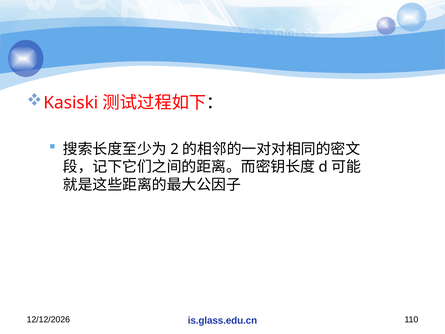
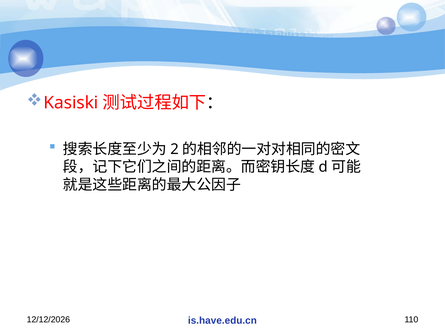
is.glass.edu.cn: is.glass.edu.cn -> is.have.edu.cn
